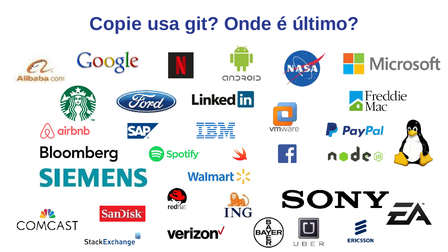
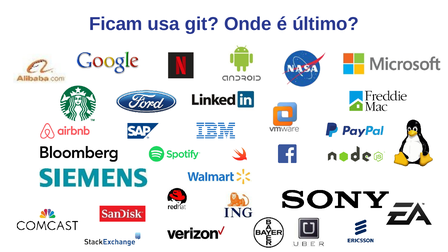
Copie: Copie -> Ficam
